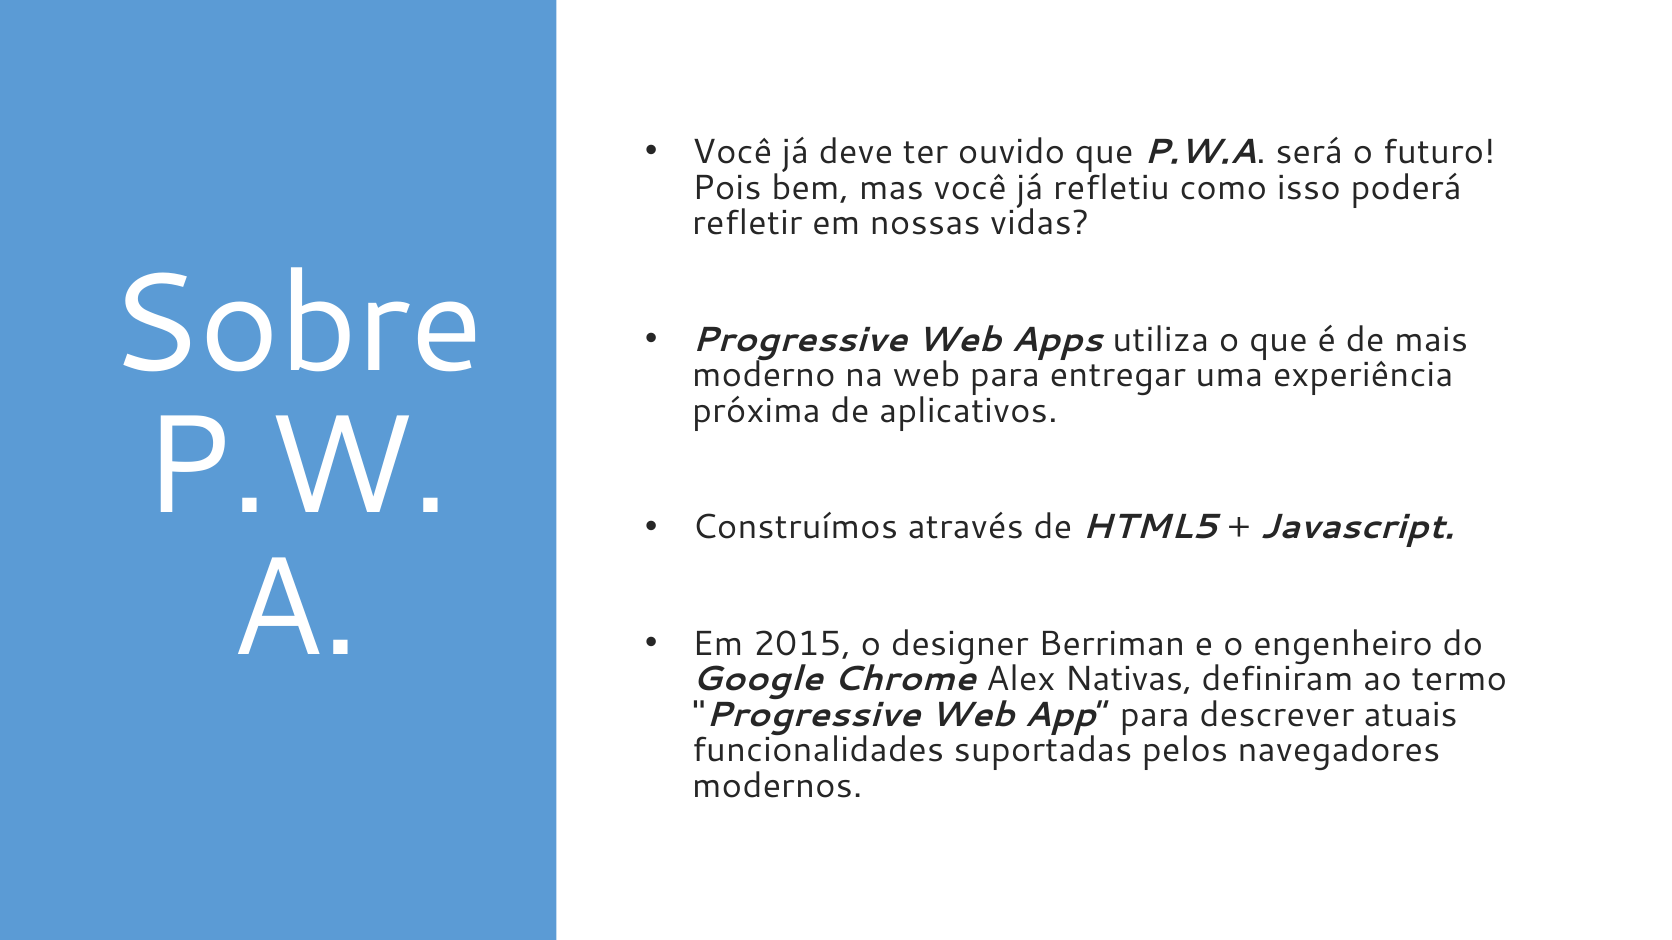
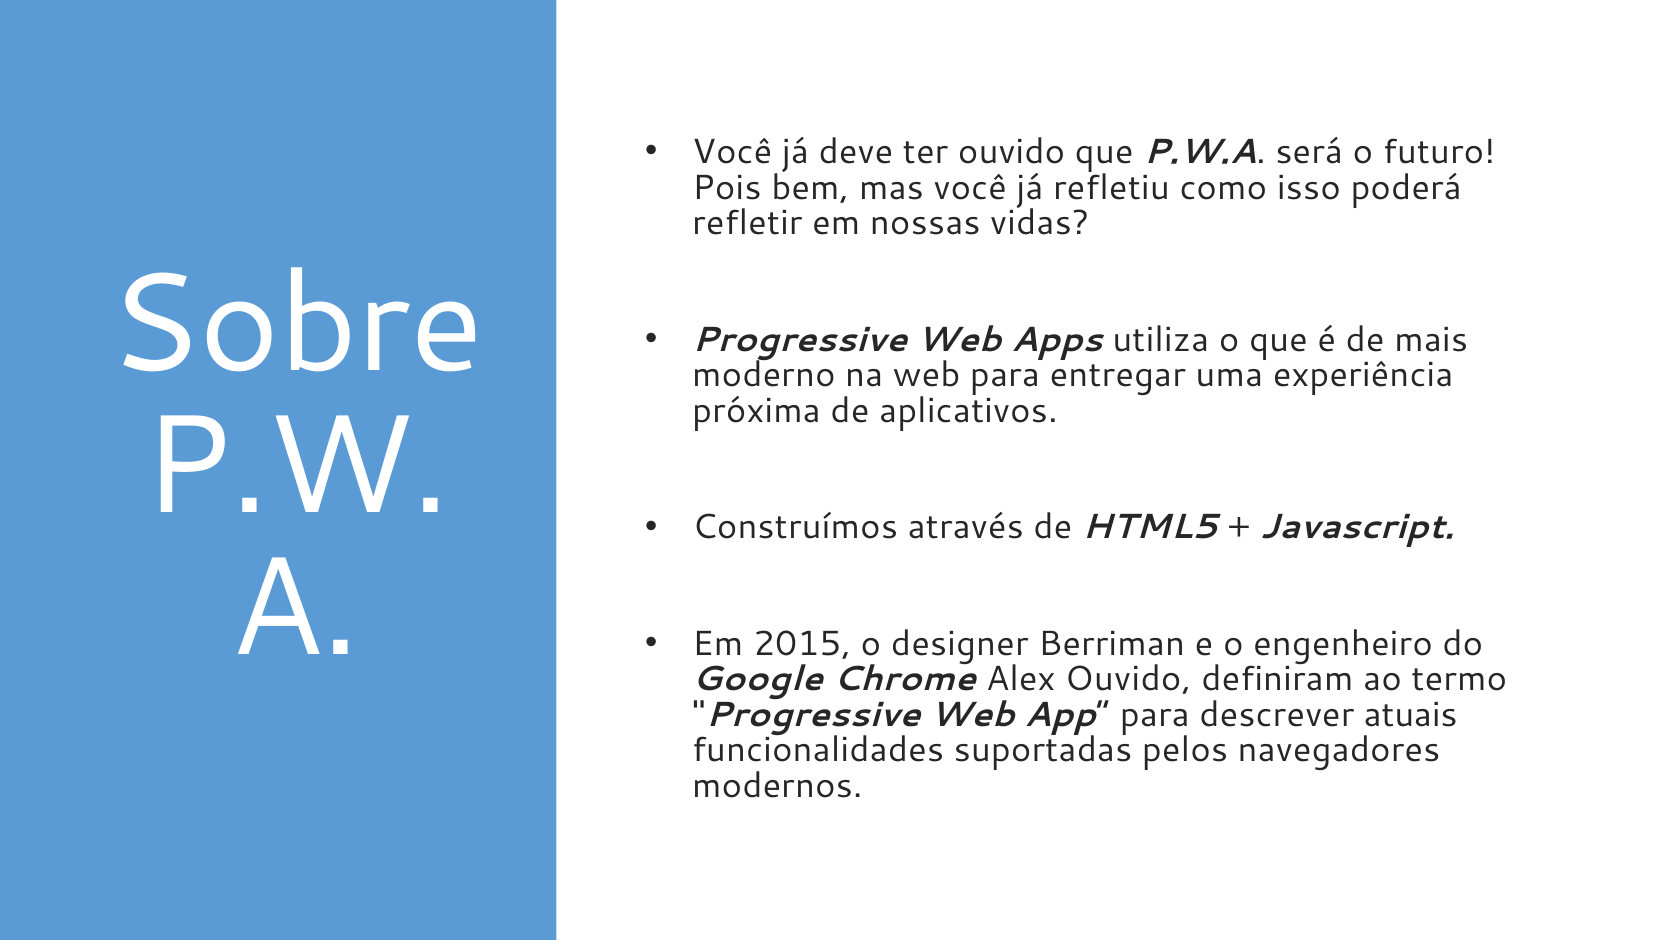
Alex Nativas: Nativas -> Ouvido
